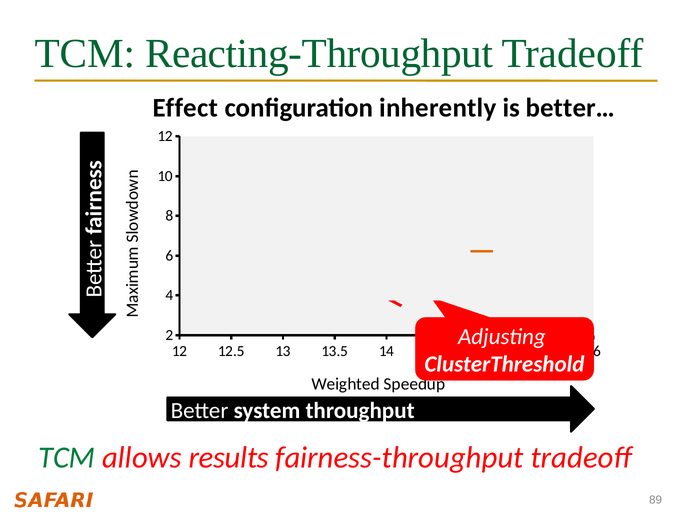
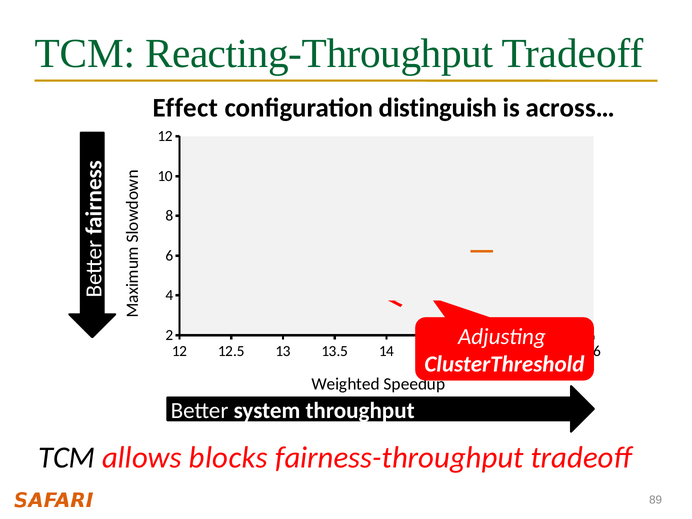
inherently: inherently -> distinguish
better…: better… -> across…
TCM at (67, 458) colour: green -> black
results: results -> blocks
